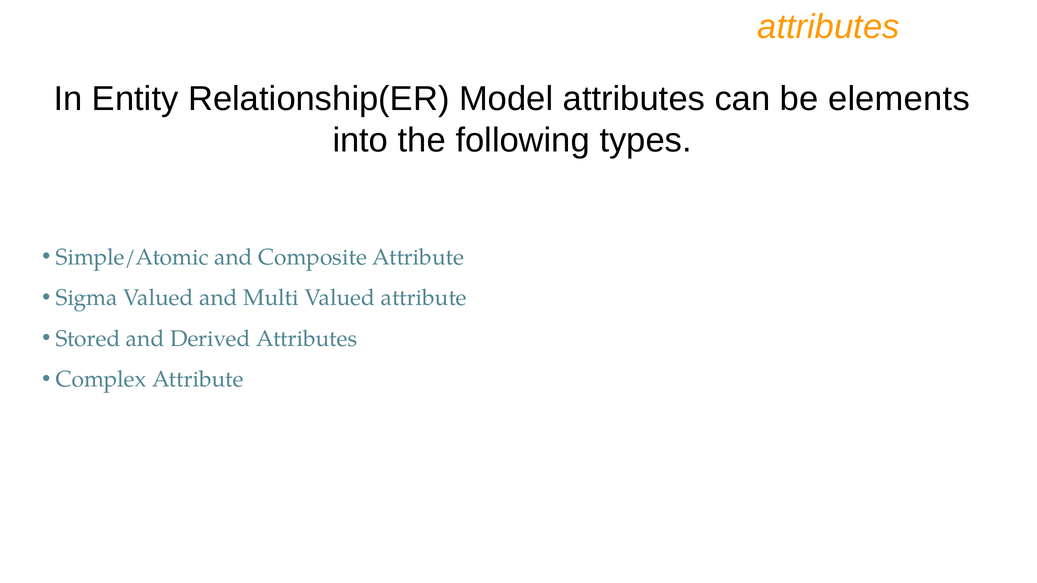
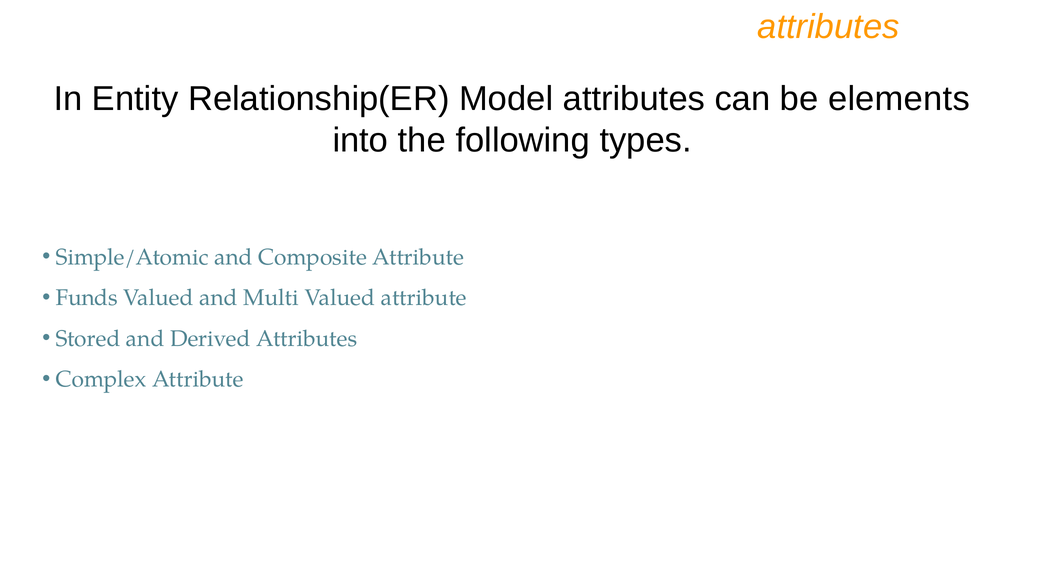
Sigma: Sigma -> Funds
